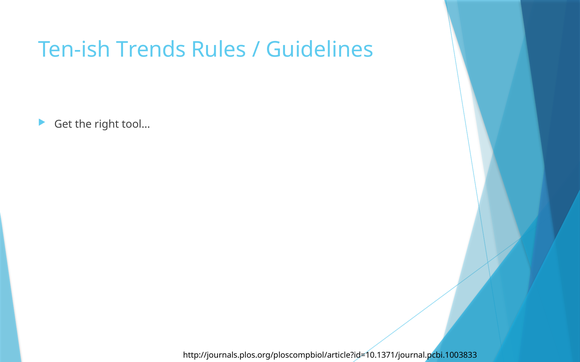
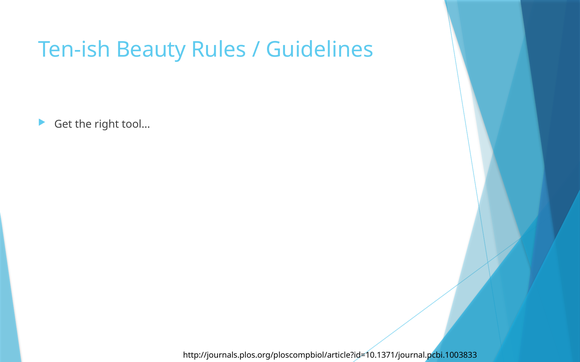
Trends: Trends -> Beauty
